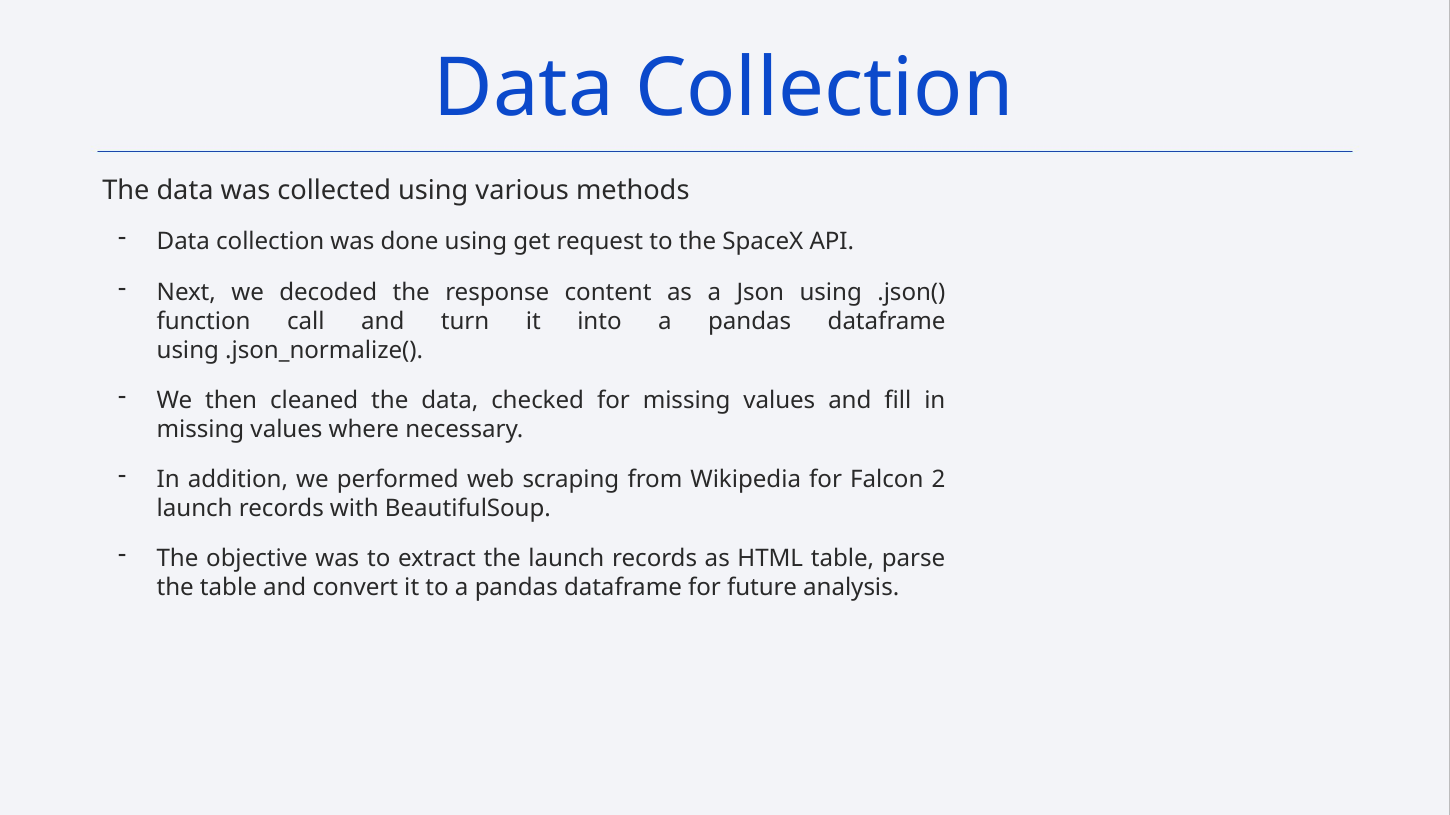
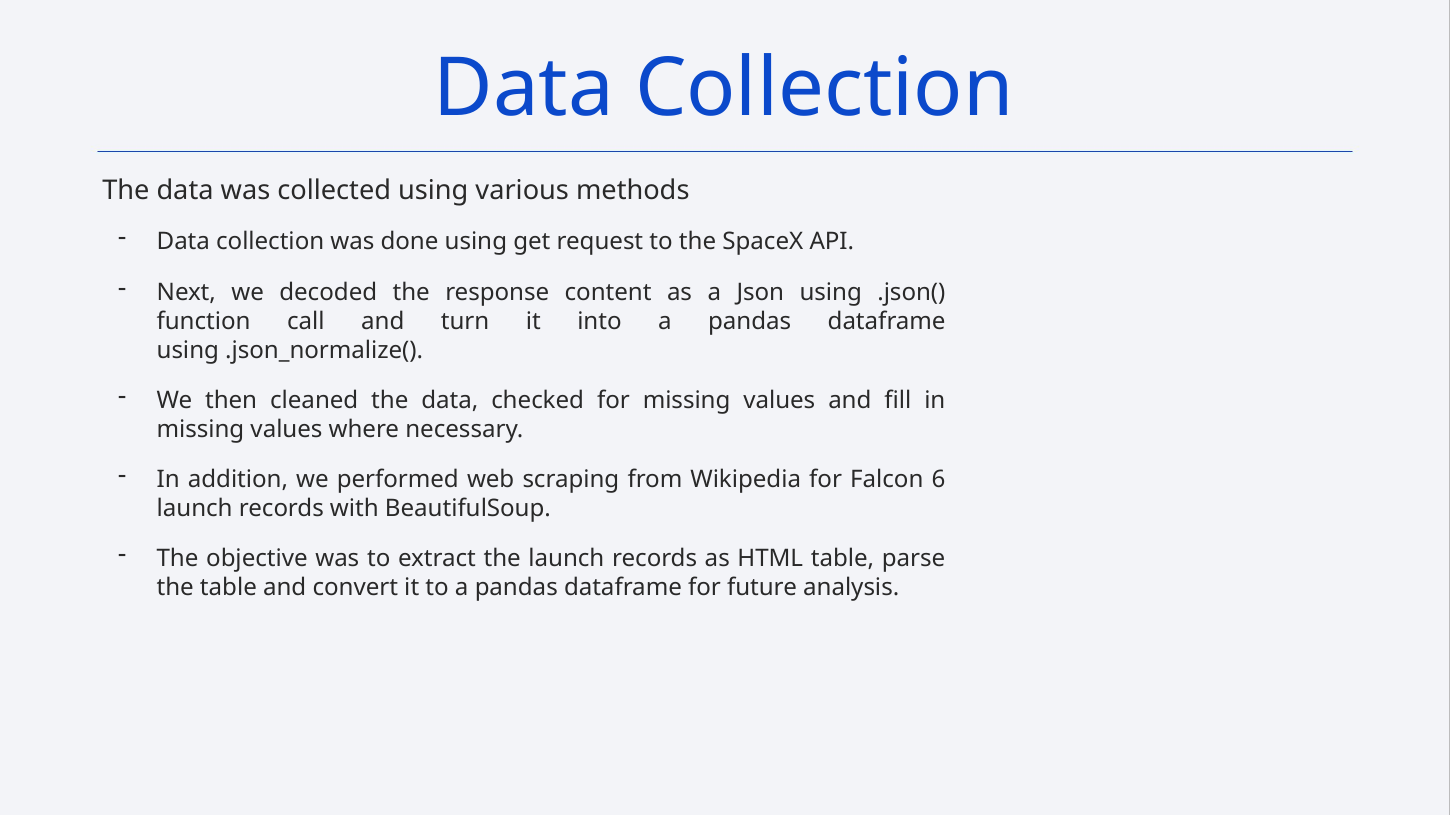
2: 2 -> 6
